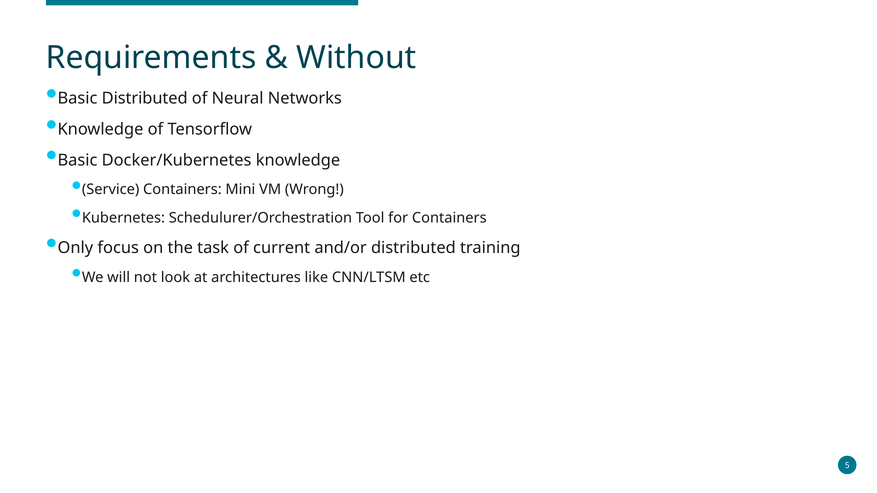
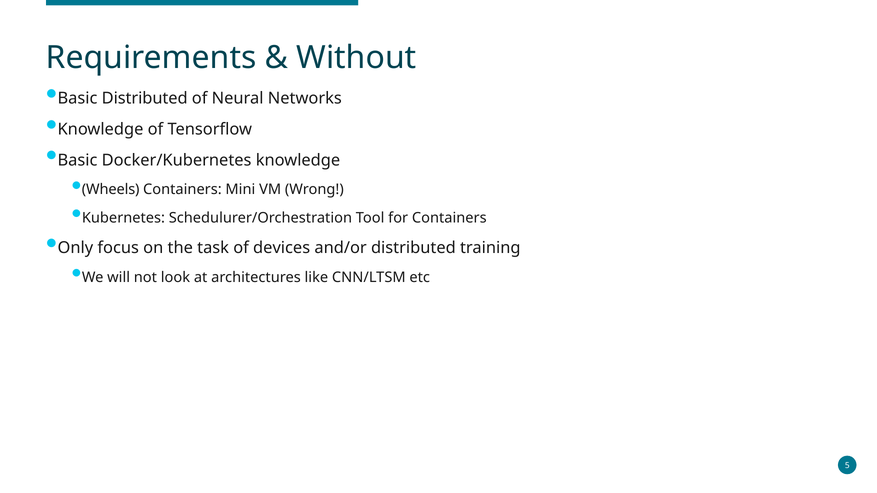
Service: Service -> Wheels
current: current -> devices
